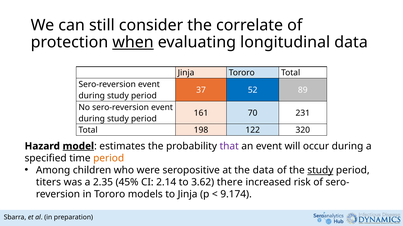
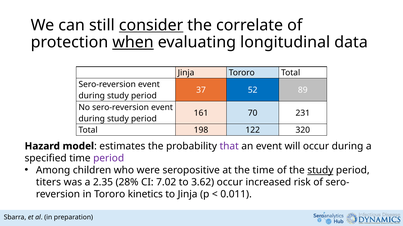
consider underline: none -> present
model underline: present -> none
period at (109, 159) colour: orange -> purple
the data: data -> time
45%: 45% -> 28%
2.14: 2.14 -> 7.02
3.62 there: there -> occur
models: models -> kinetics
9.174: 9.174 -> 0.011
